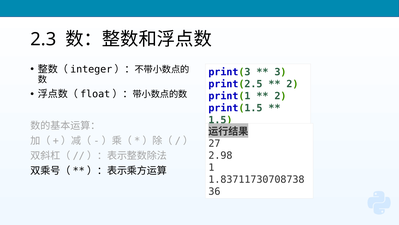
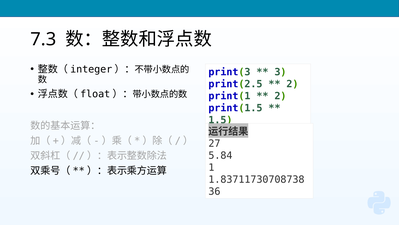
2.3: 2.3 -> 7.3
2.98: 2.98 -> 5.84
